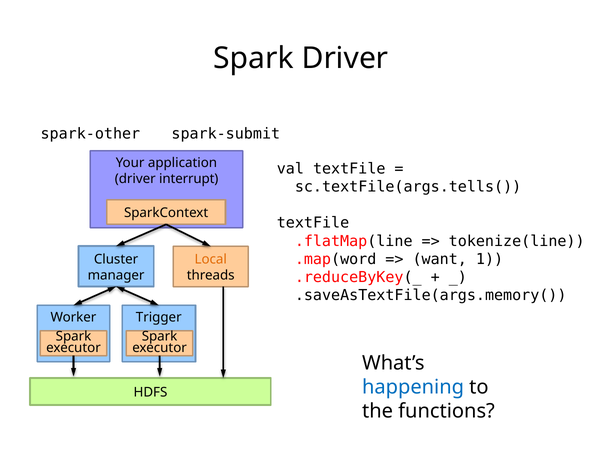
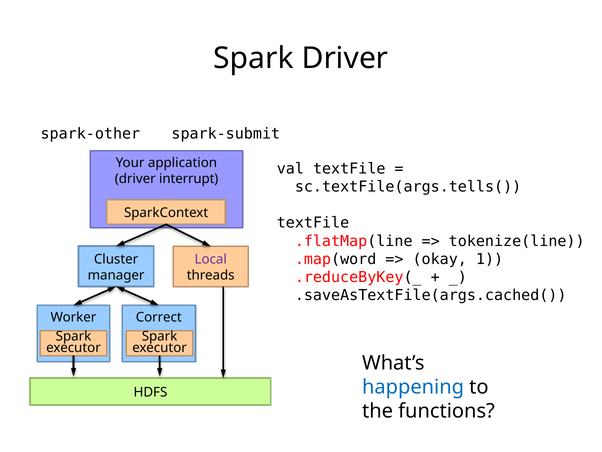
want: want -> okay
Local colour: orange -> purple
.saveAsTextFile(args.memory(: .saveAsTextFile(args.memory( -> .saveAsTextFile(args.cached(
Trigger: Trigger -> Correct
